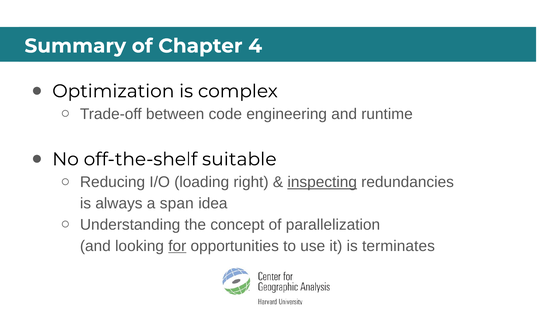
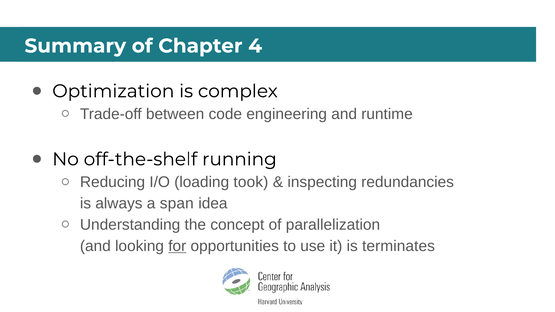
suitable: suitable -> running
right: right -> took
inspecting underline: present -> none
